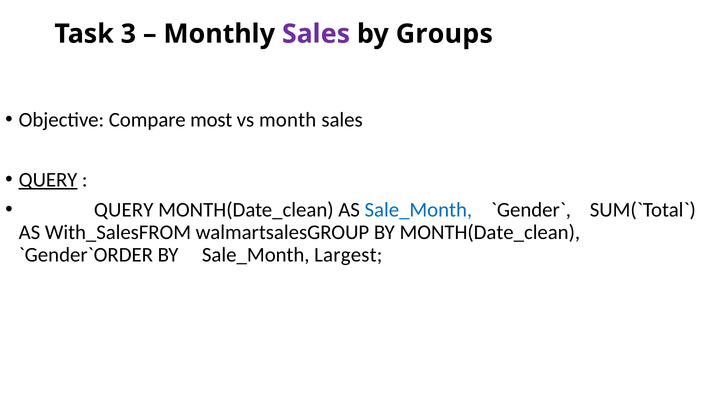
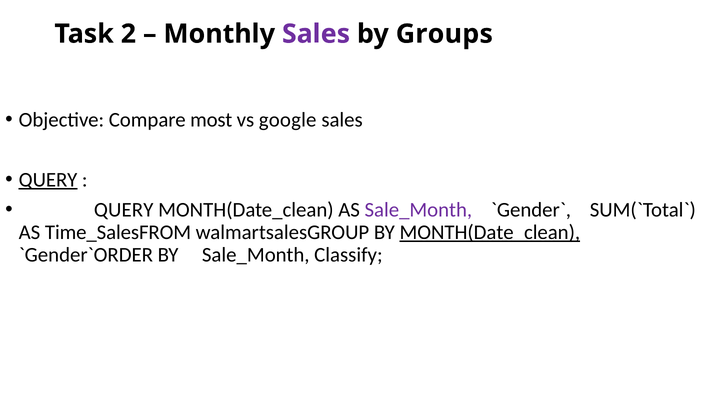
3: 3 -> 2
month: month -> google
Sale_Month at (418, 210) colour: blue -> purple
With_SalesFROM: With_SalesFROM -> Time_SalesFROM
MONTH(Date_clean at (490, 232) underline: none -> present
Largest: Largest -> Classify
